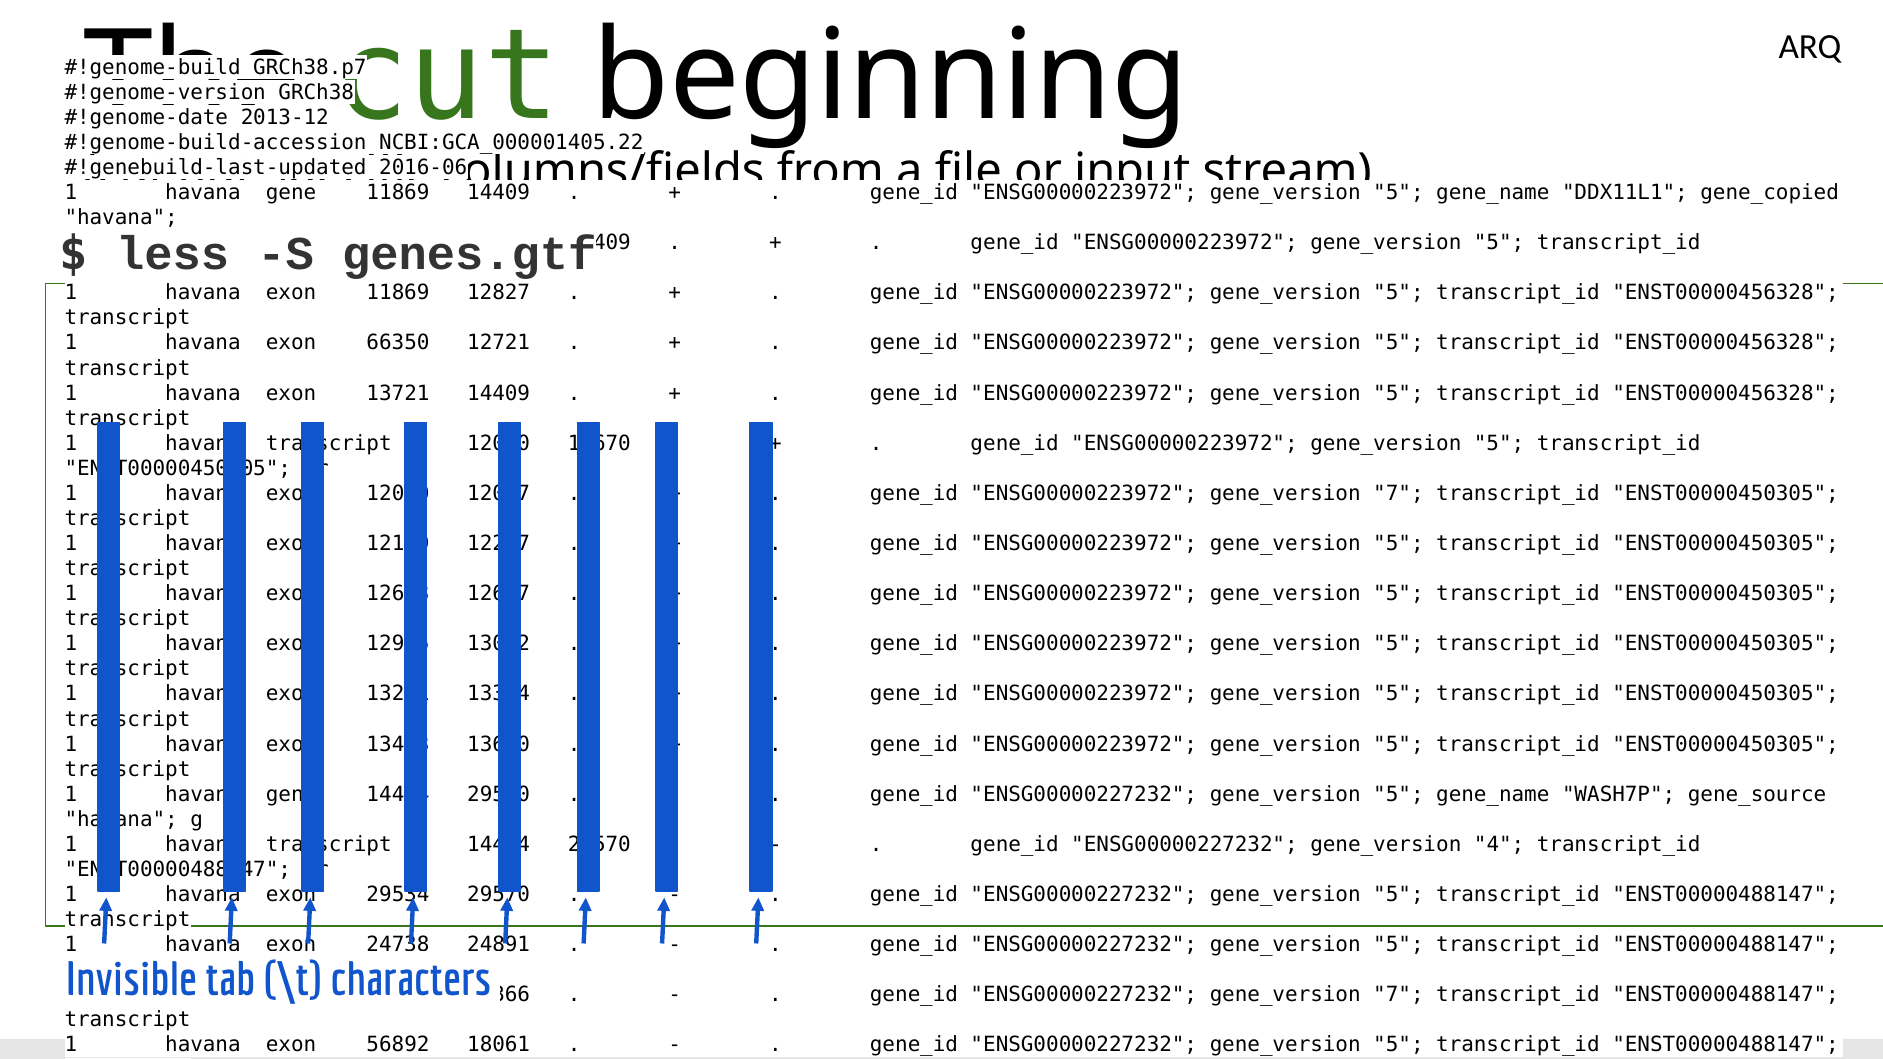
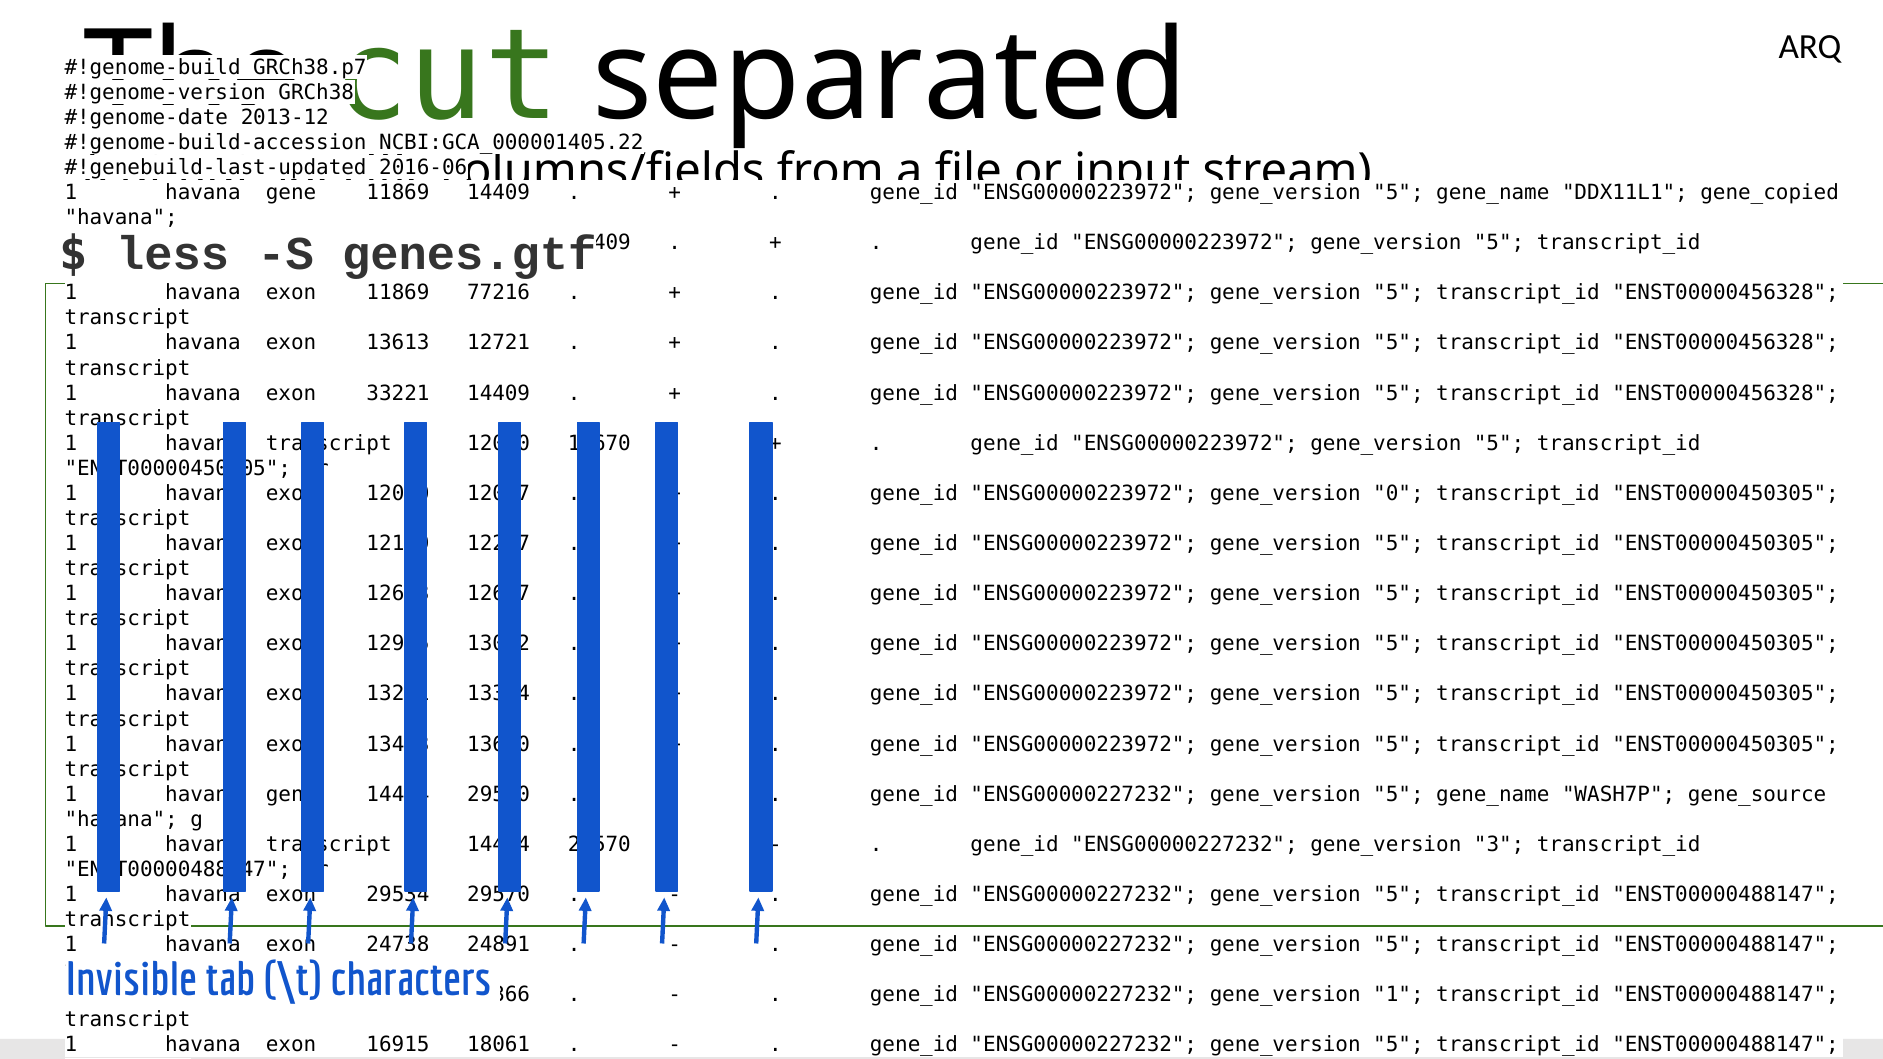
beginning: beginning -> separated
12827: 12827 -> 77216
66350: 66350 -> 13613
13721: 13721 -> 33221
ENSG00000223972 gene_version 7: 7 -> 0
4: 4 -> 3
ENSG00000227232 gene_version 7: 7 -> 1
56892: 56892 -> 16915
